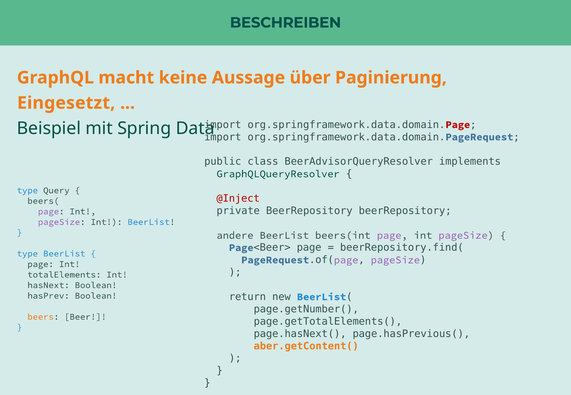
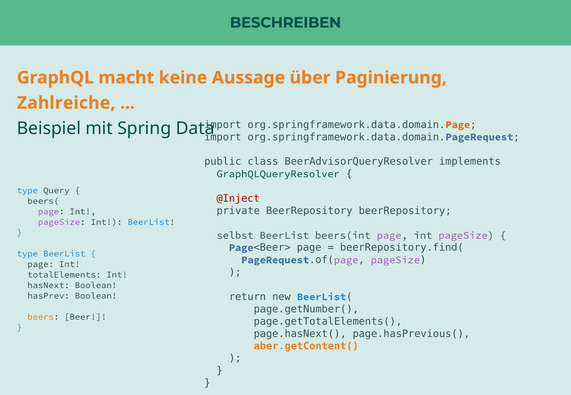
Eingesetzt: Eingesetzt -> Zahlreiche
Page at (458, 125) colour: red -> orange
andere: andere -> selbst
